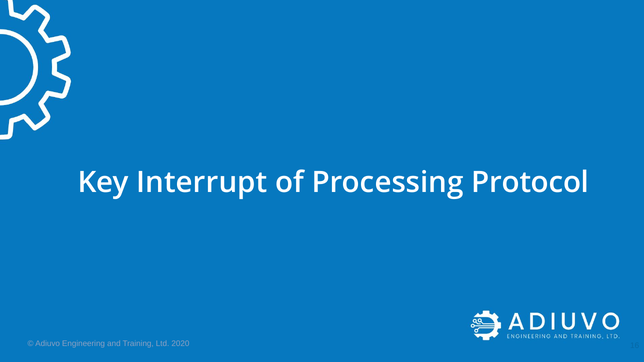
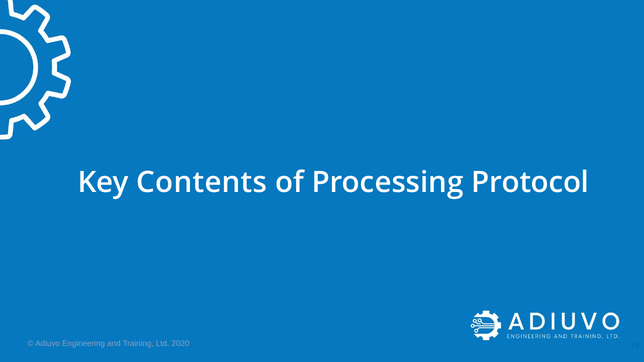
Interrupt: Interrupt -> Contents
